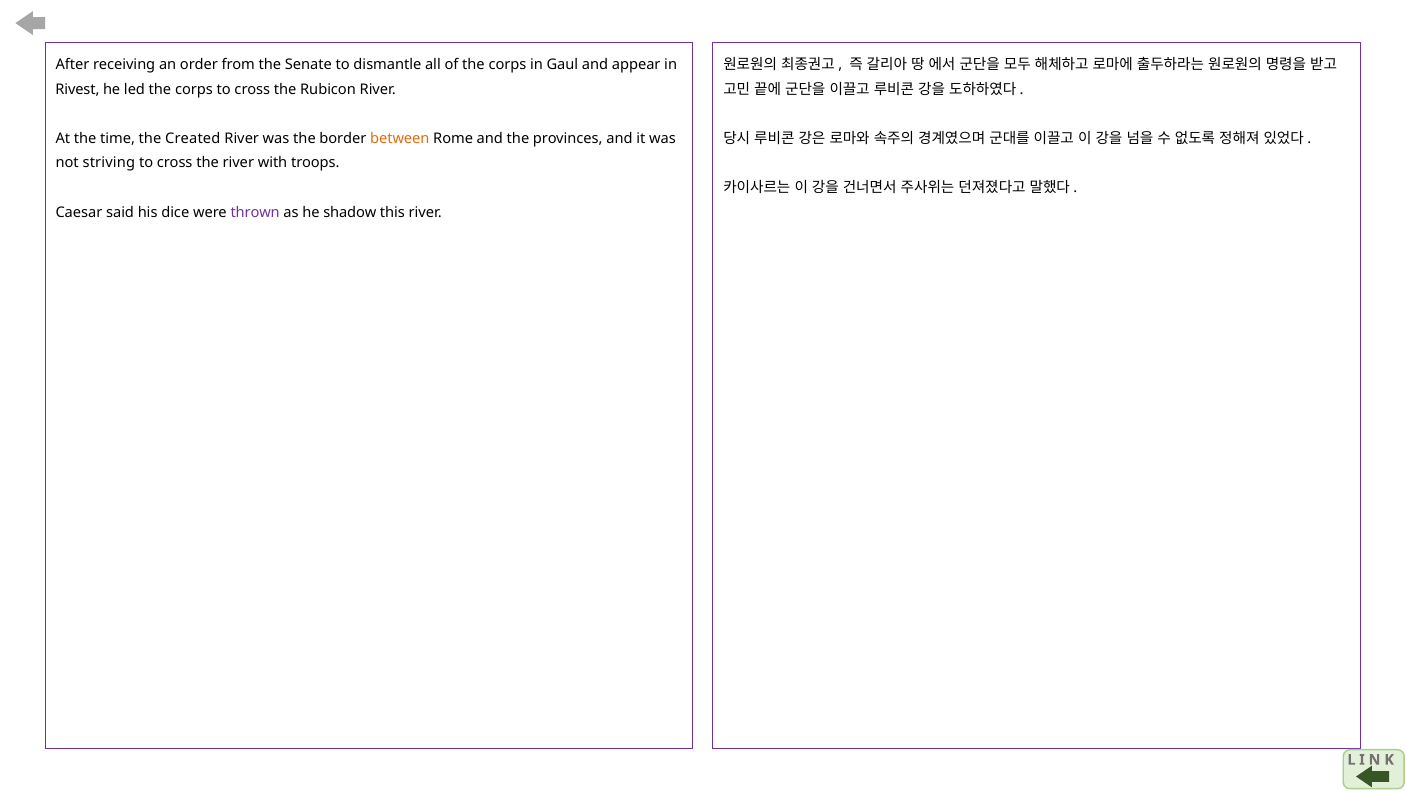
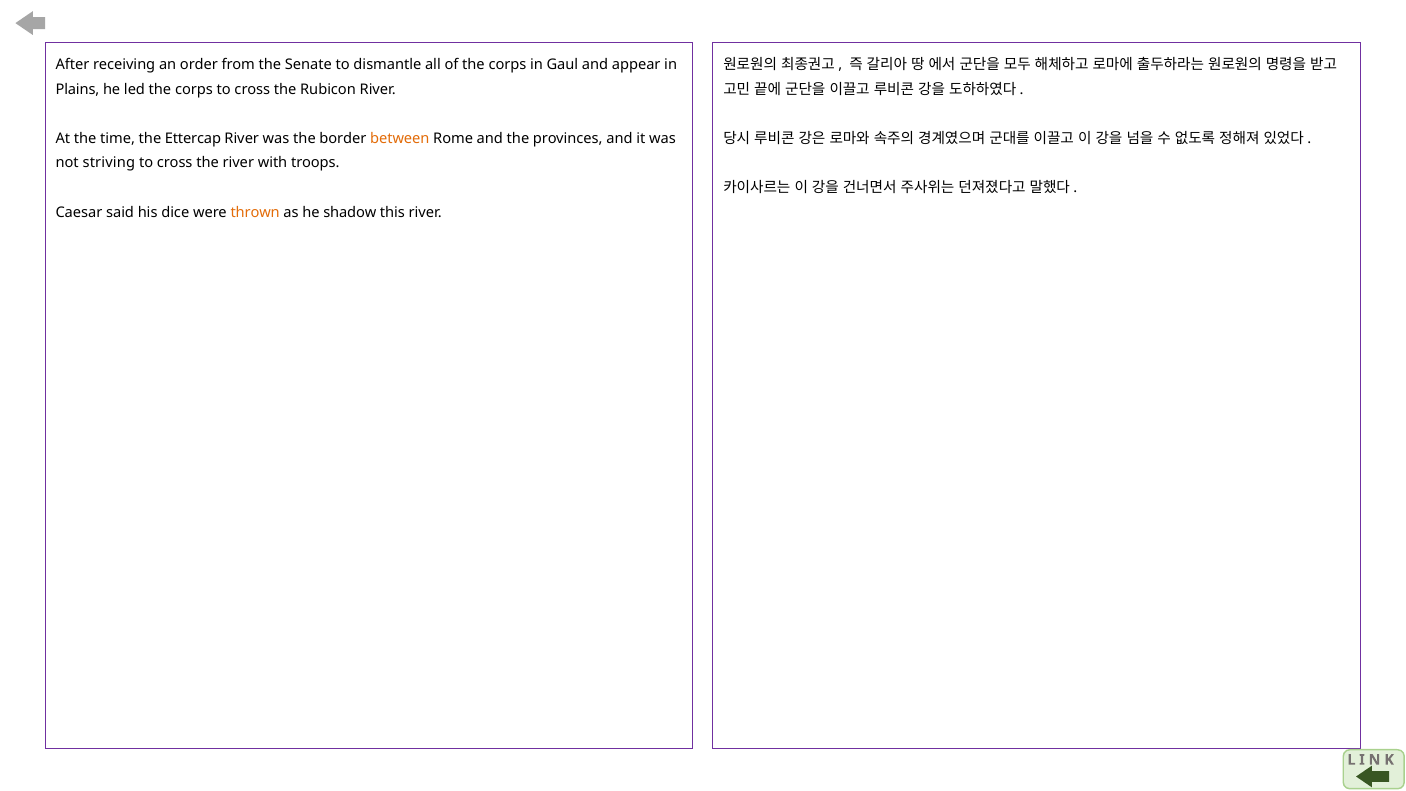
Rivest: Rivest -> Plains
Created: Created -> Ettercap
thrown colour: purple -> orange
